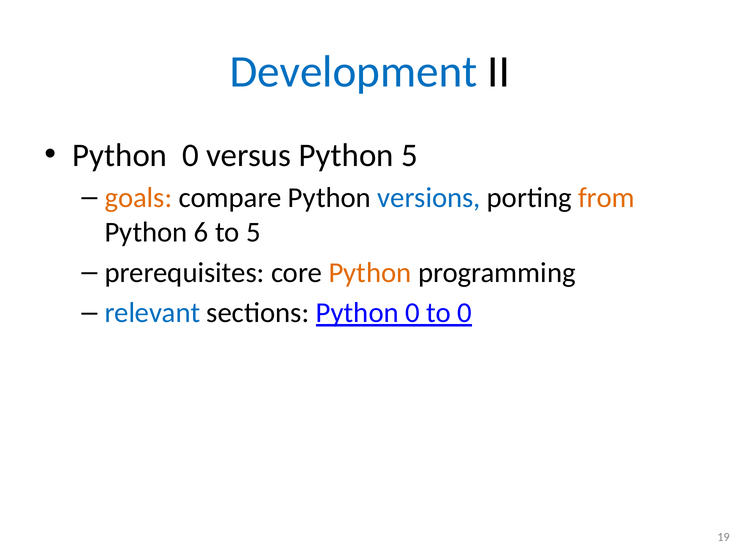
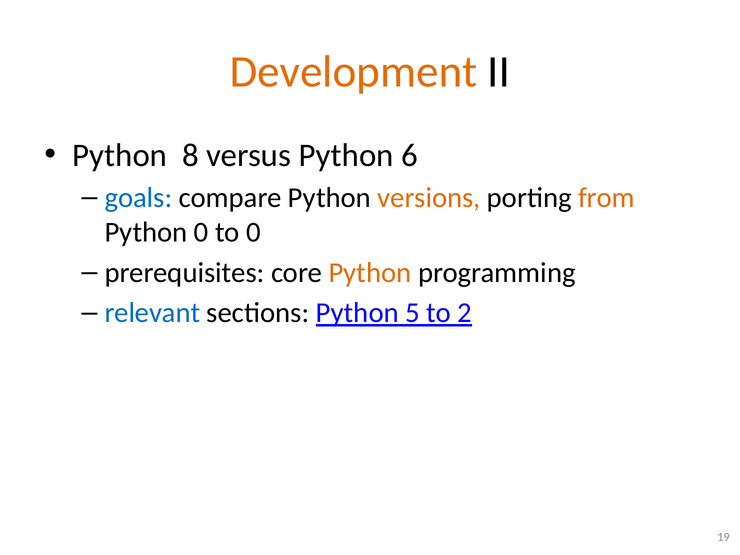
Development colour: blue -> orange
0 at (190, 155): 0 -> 8
Python 5: 5 -> 6
goals colour: orange -> blue
versions colour: blue -> orange
Python 6: 6 -> 0
to 5: 5 -> 0
sections Python 0: 0 -> 5
to 0: 0 -> 2
